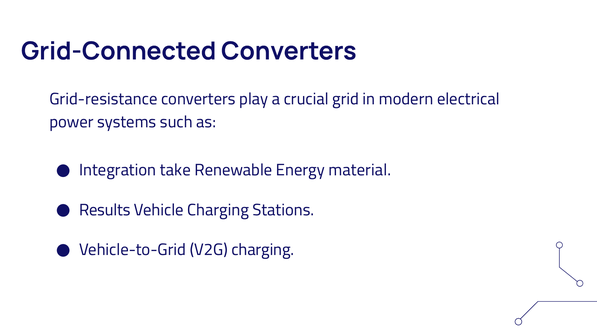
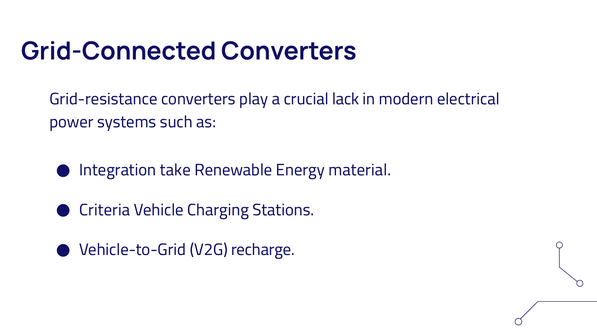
grid: grid -> lack
Results: Results -> Criteria
V2G charging: charging -> recharge
